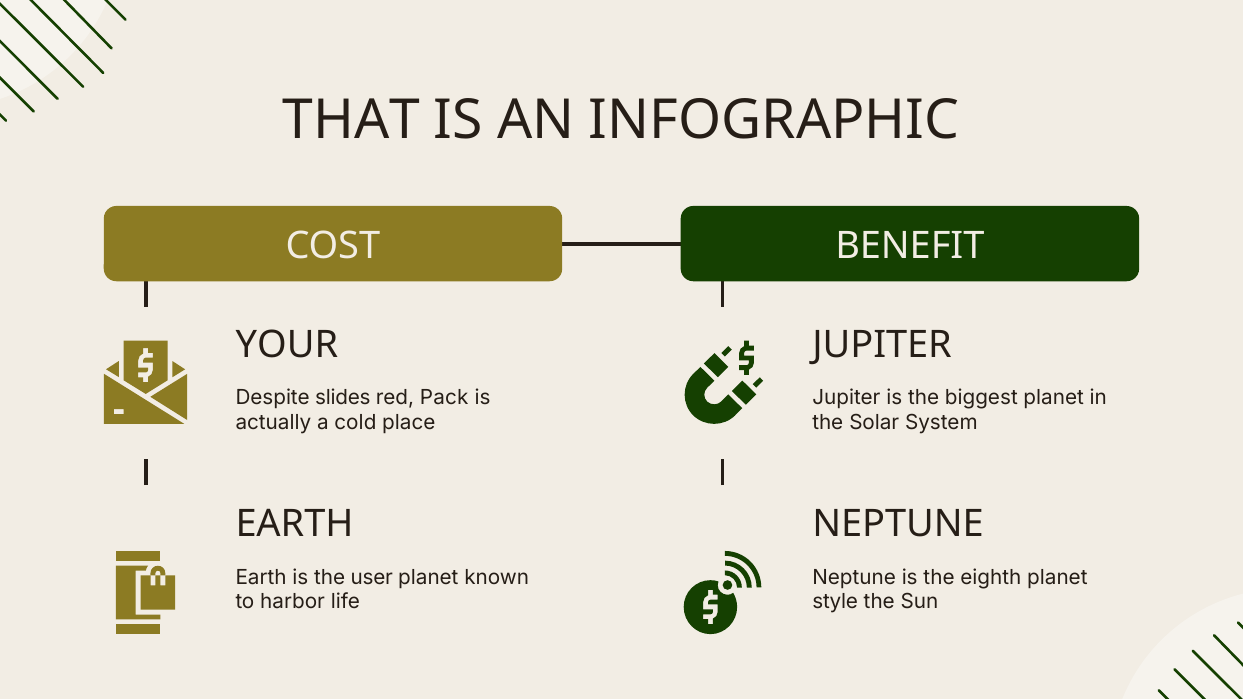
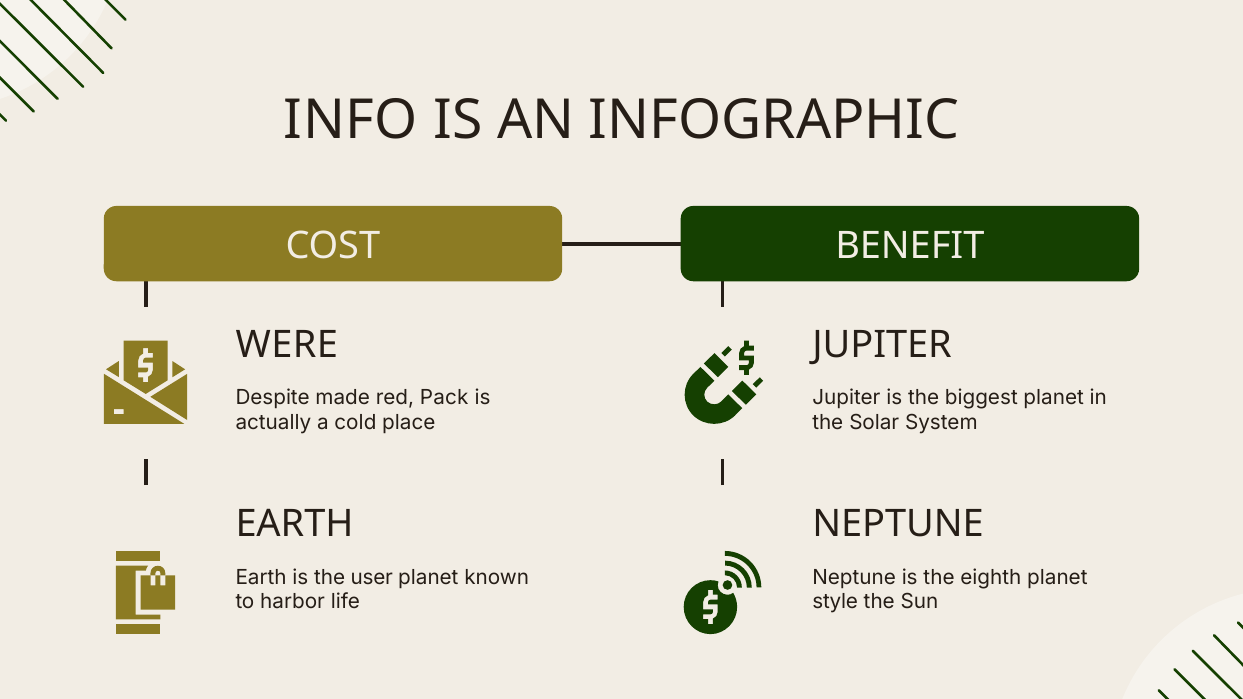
THAT: THAT -> INFO
YOUR: YOUR -> WERE
slides: slides -> made
